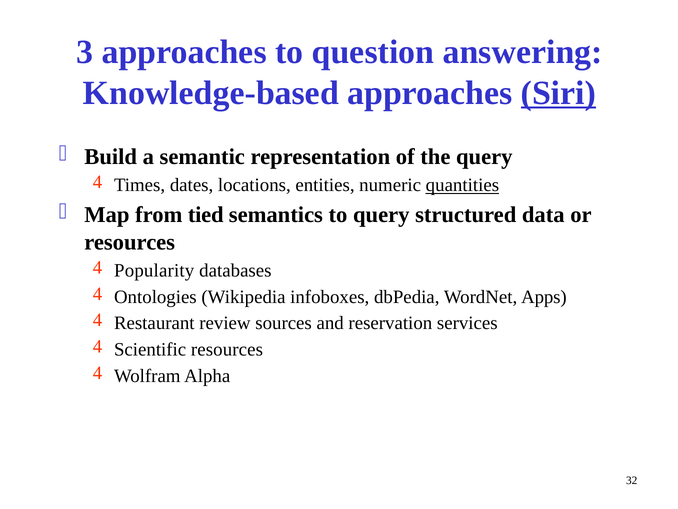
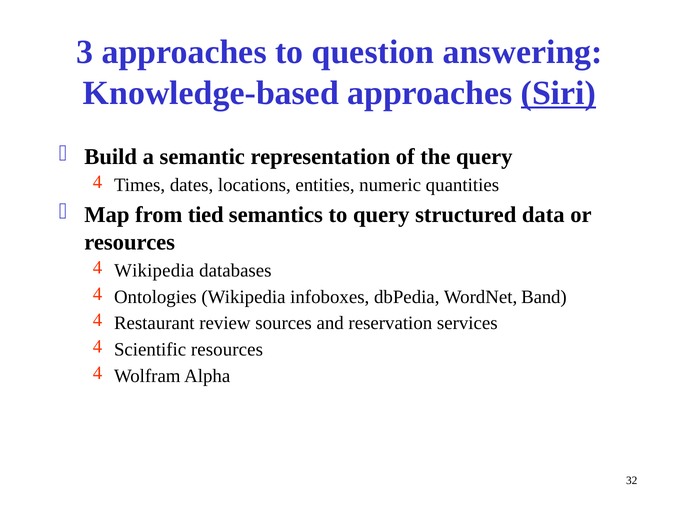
quantities underline: present -> none
Popularity at (154, 270): Popularity -> Wikipedia
Apps: Apps -> Band
